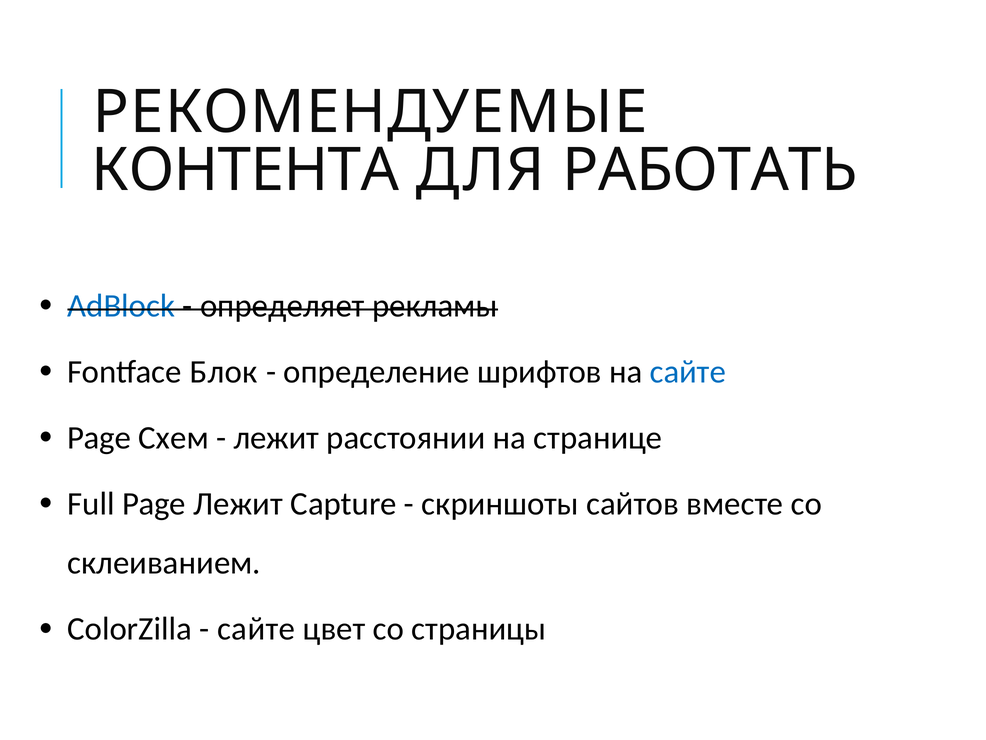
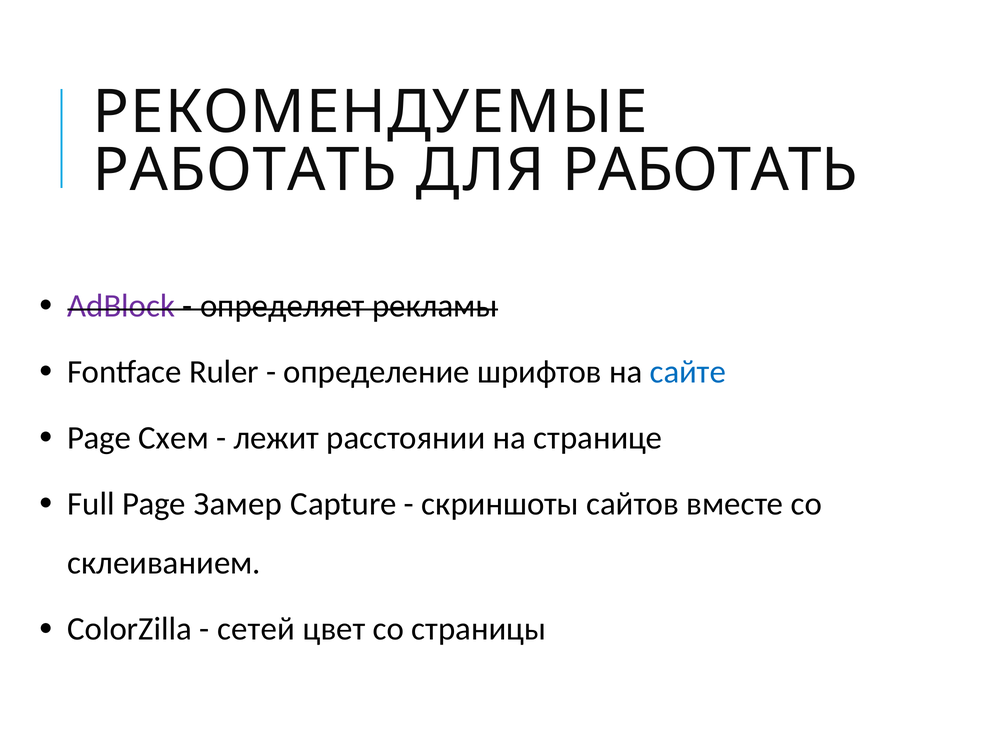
КОНТЕНТА at (245, 170): КОНТЕНТА -> РАБОТАТЬ
AdBlock colour: blue -> purple
Блок: Блок -> Ruler
Page Лежит: Лежит -> Замер
сайте at (256, 629): сайте -> сетей
